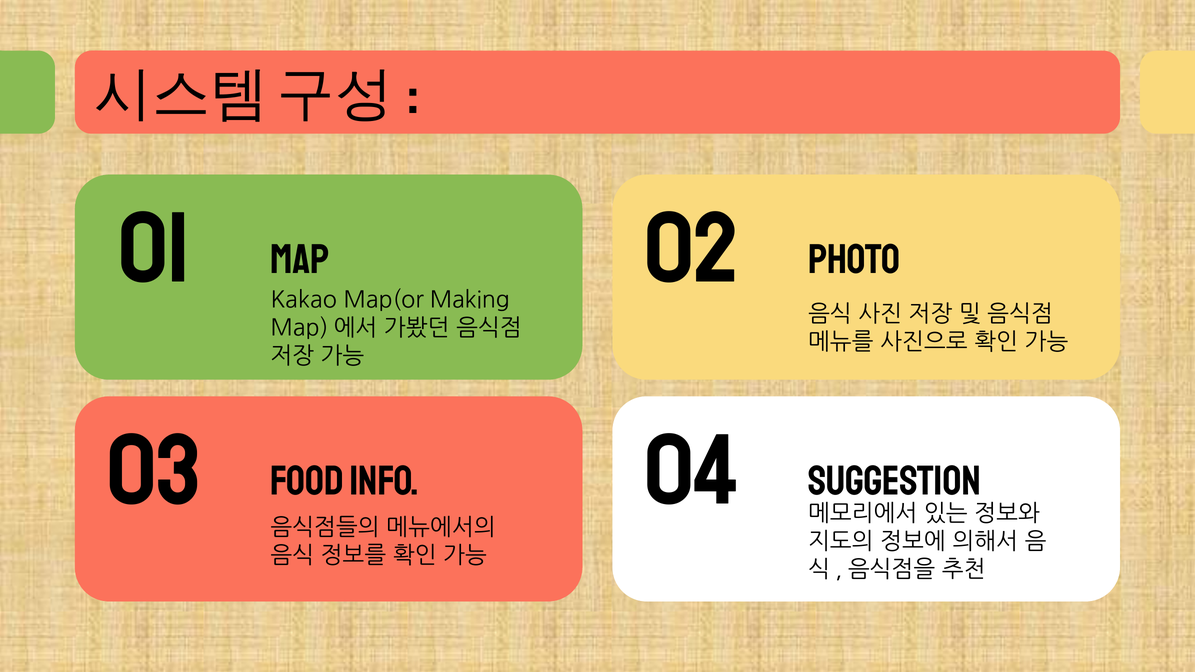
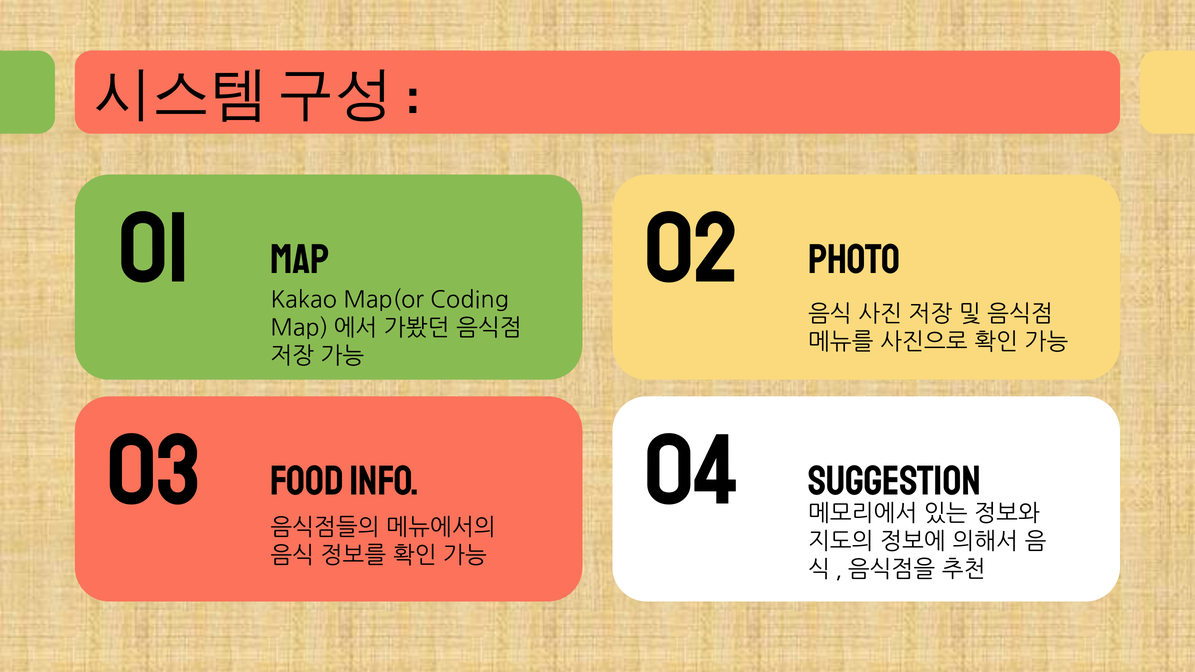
Making: Making -> Coding
